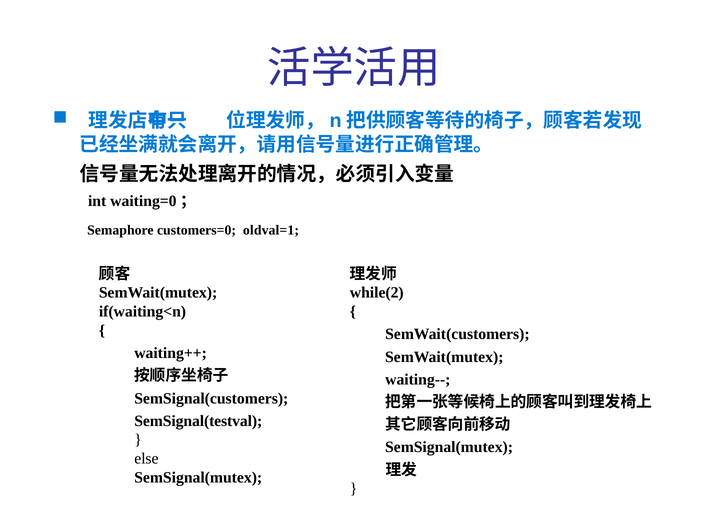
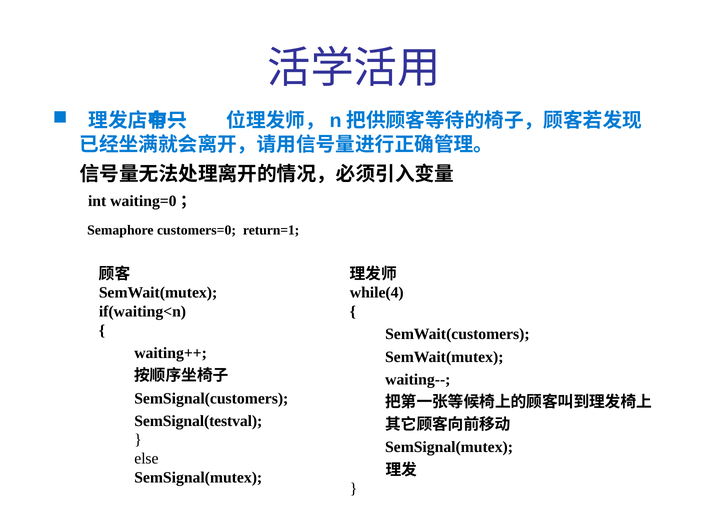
oldval=1: oldval=1 -> return=1
while(2: while(2 -> while(4
